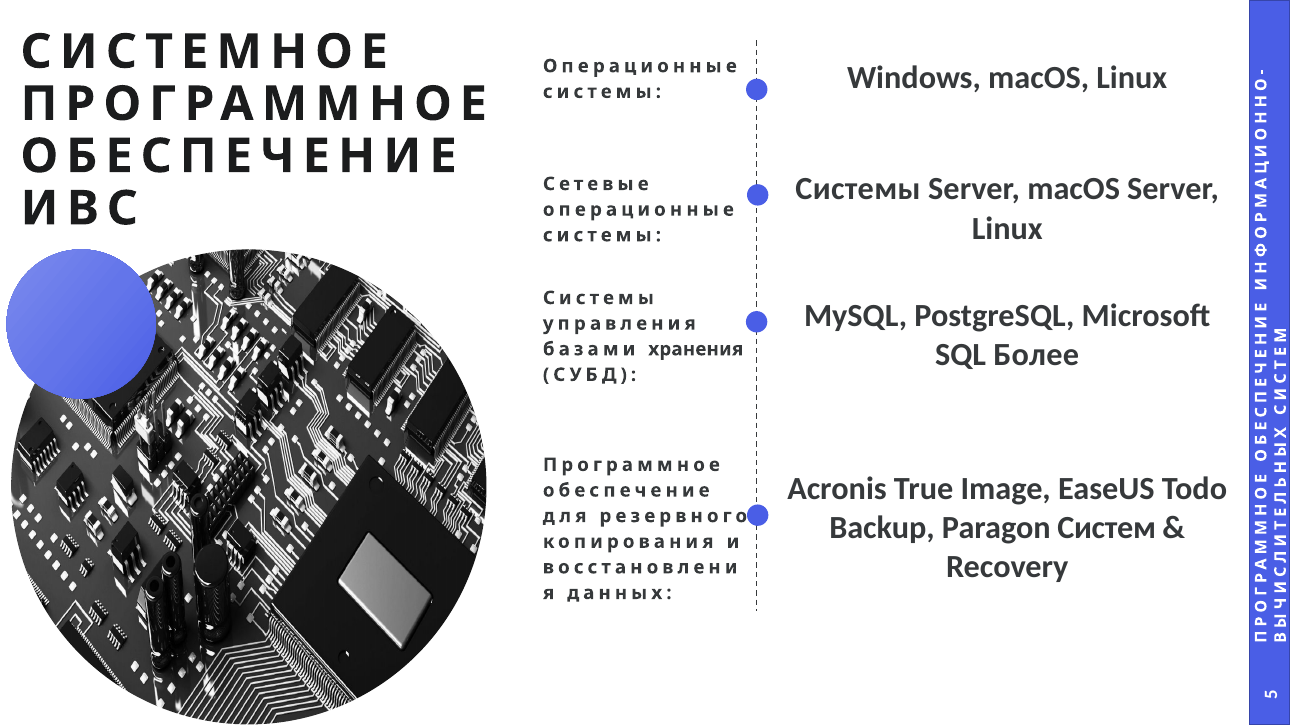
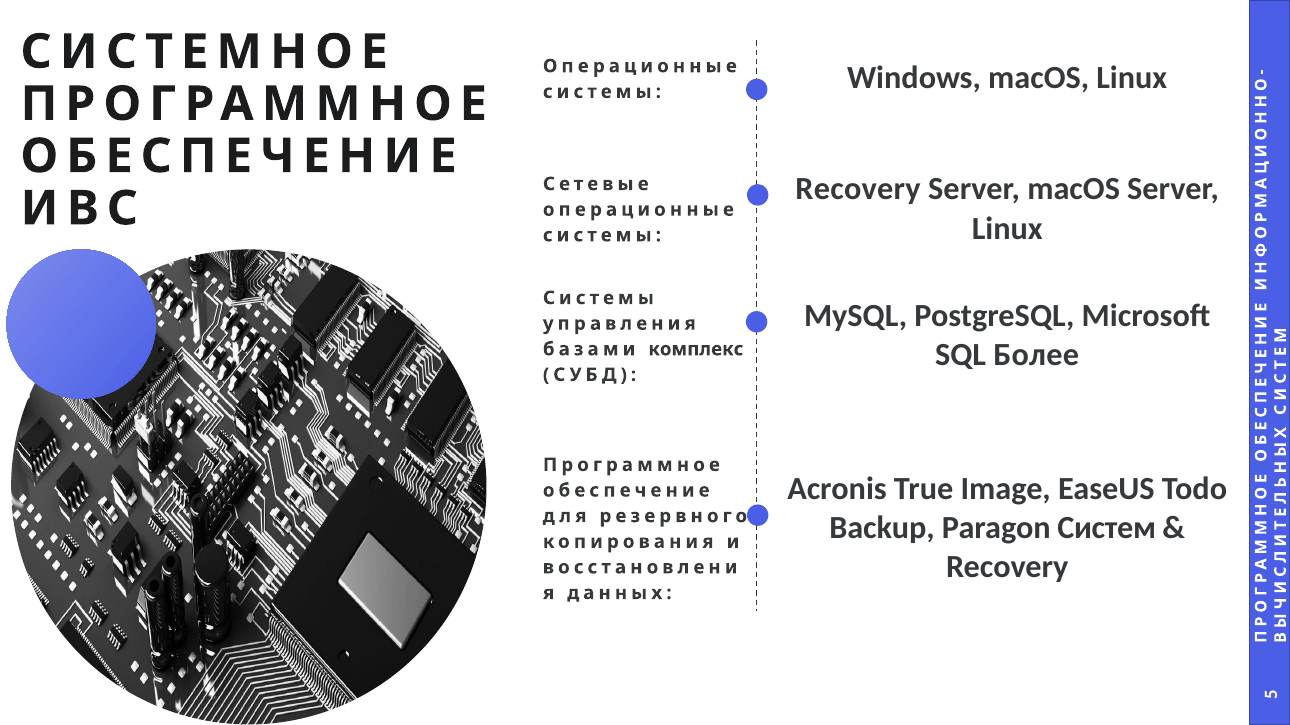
Системы at (858, 189): Системы -> Recovery
хранения: хранения -> комплекс
